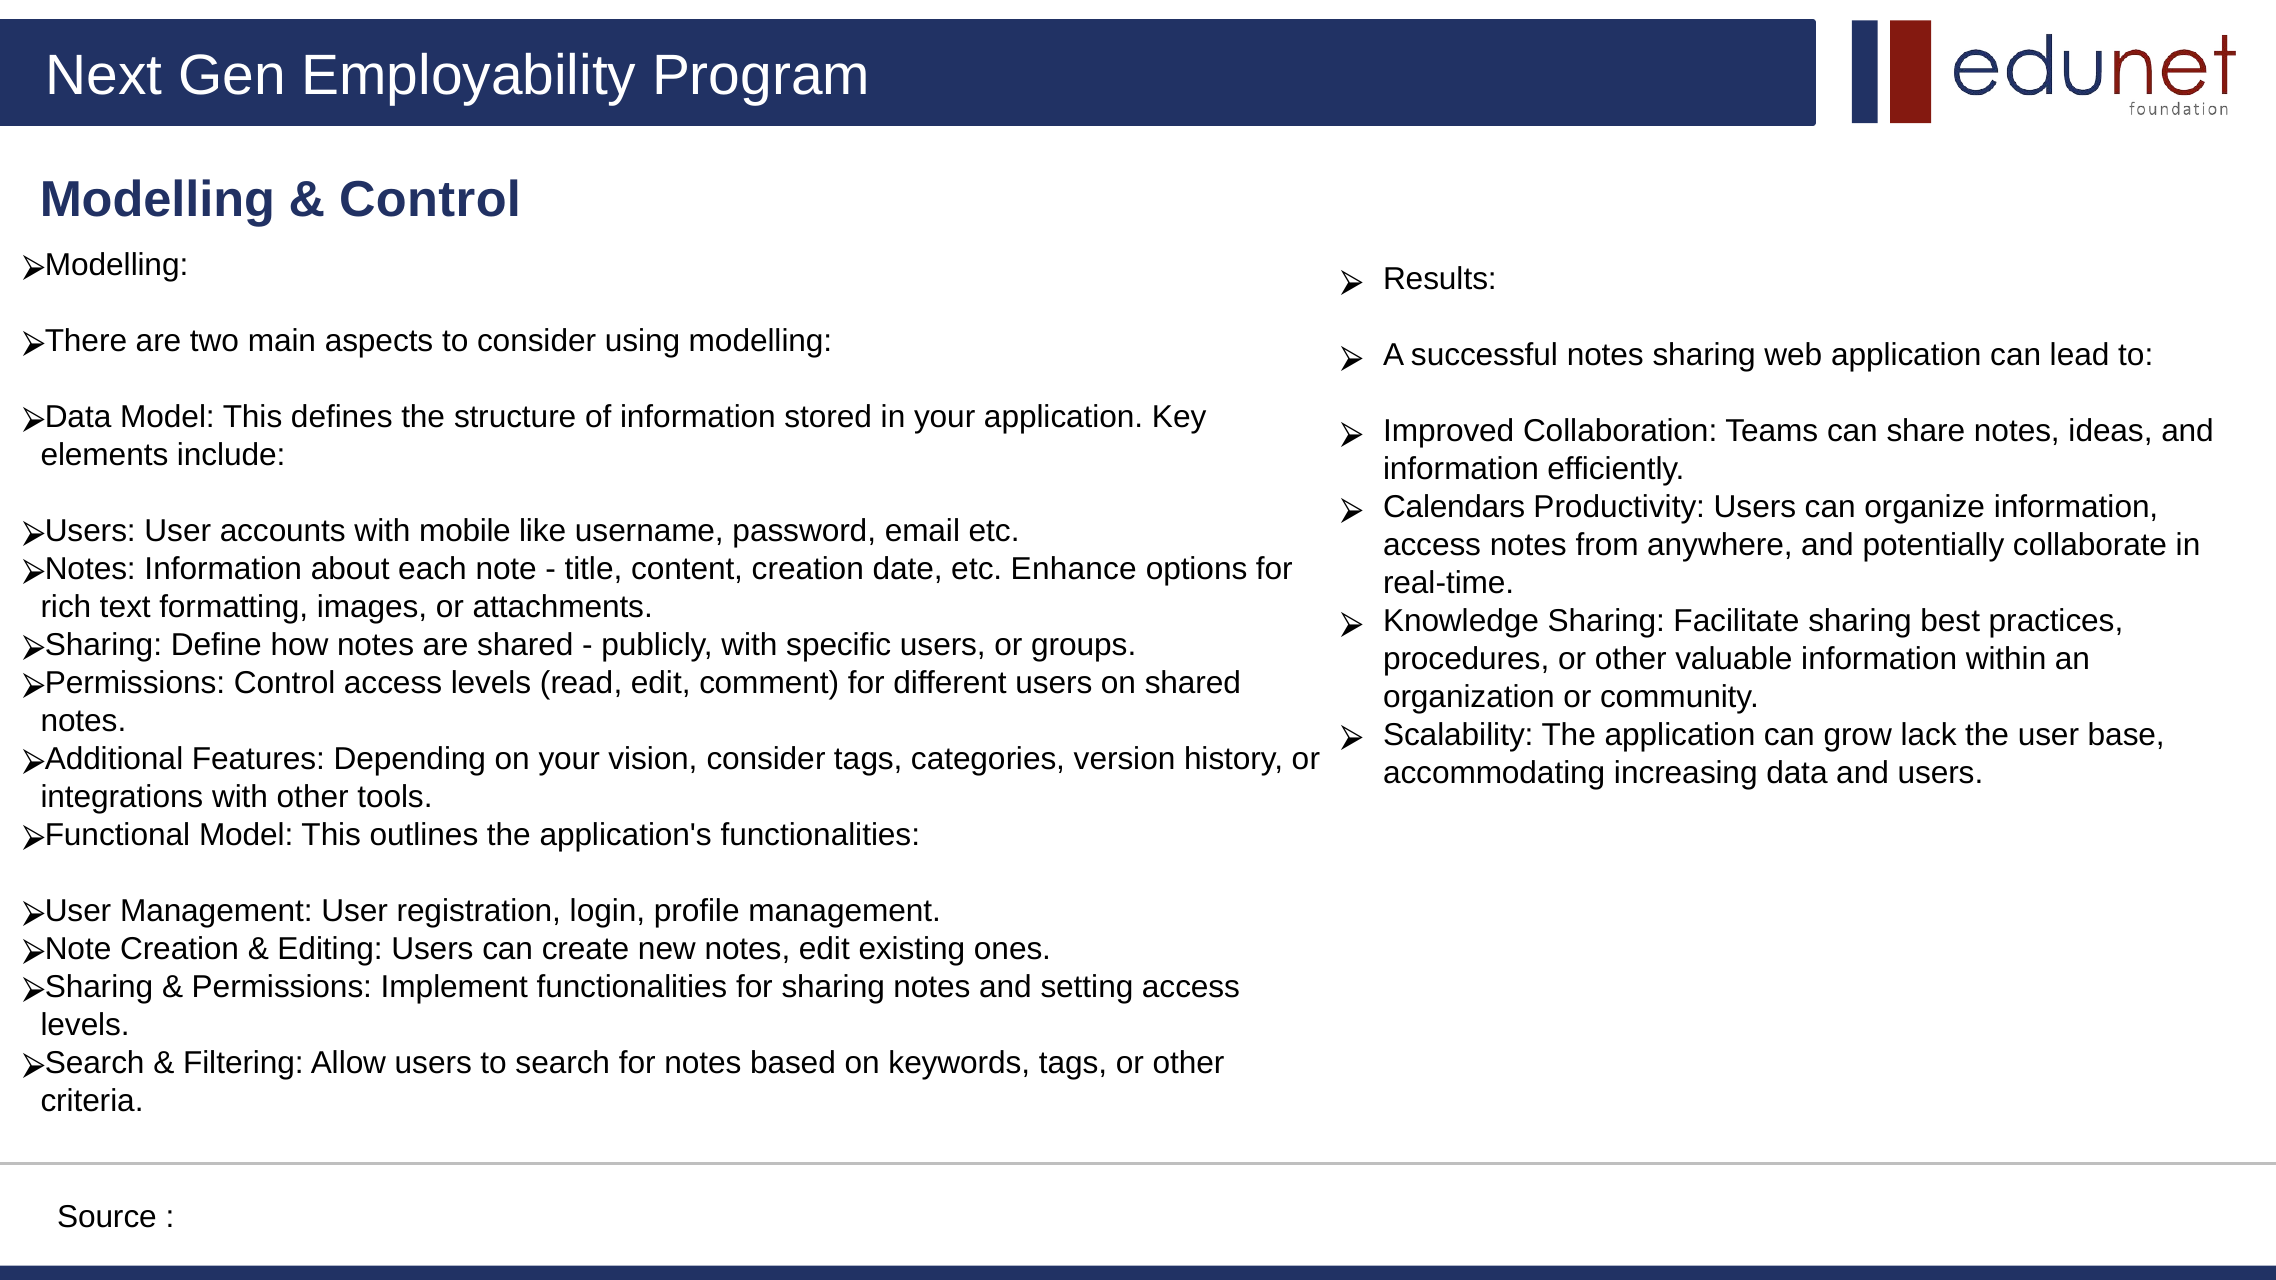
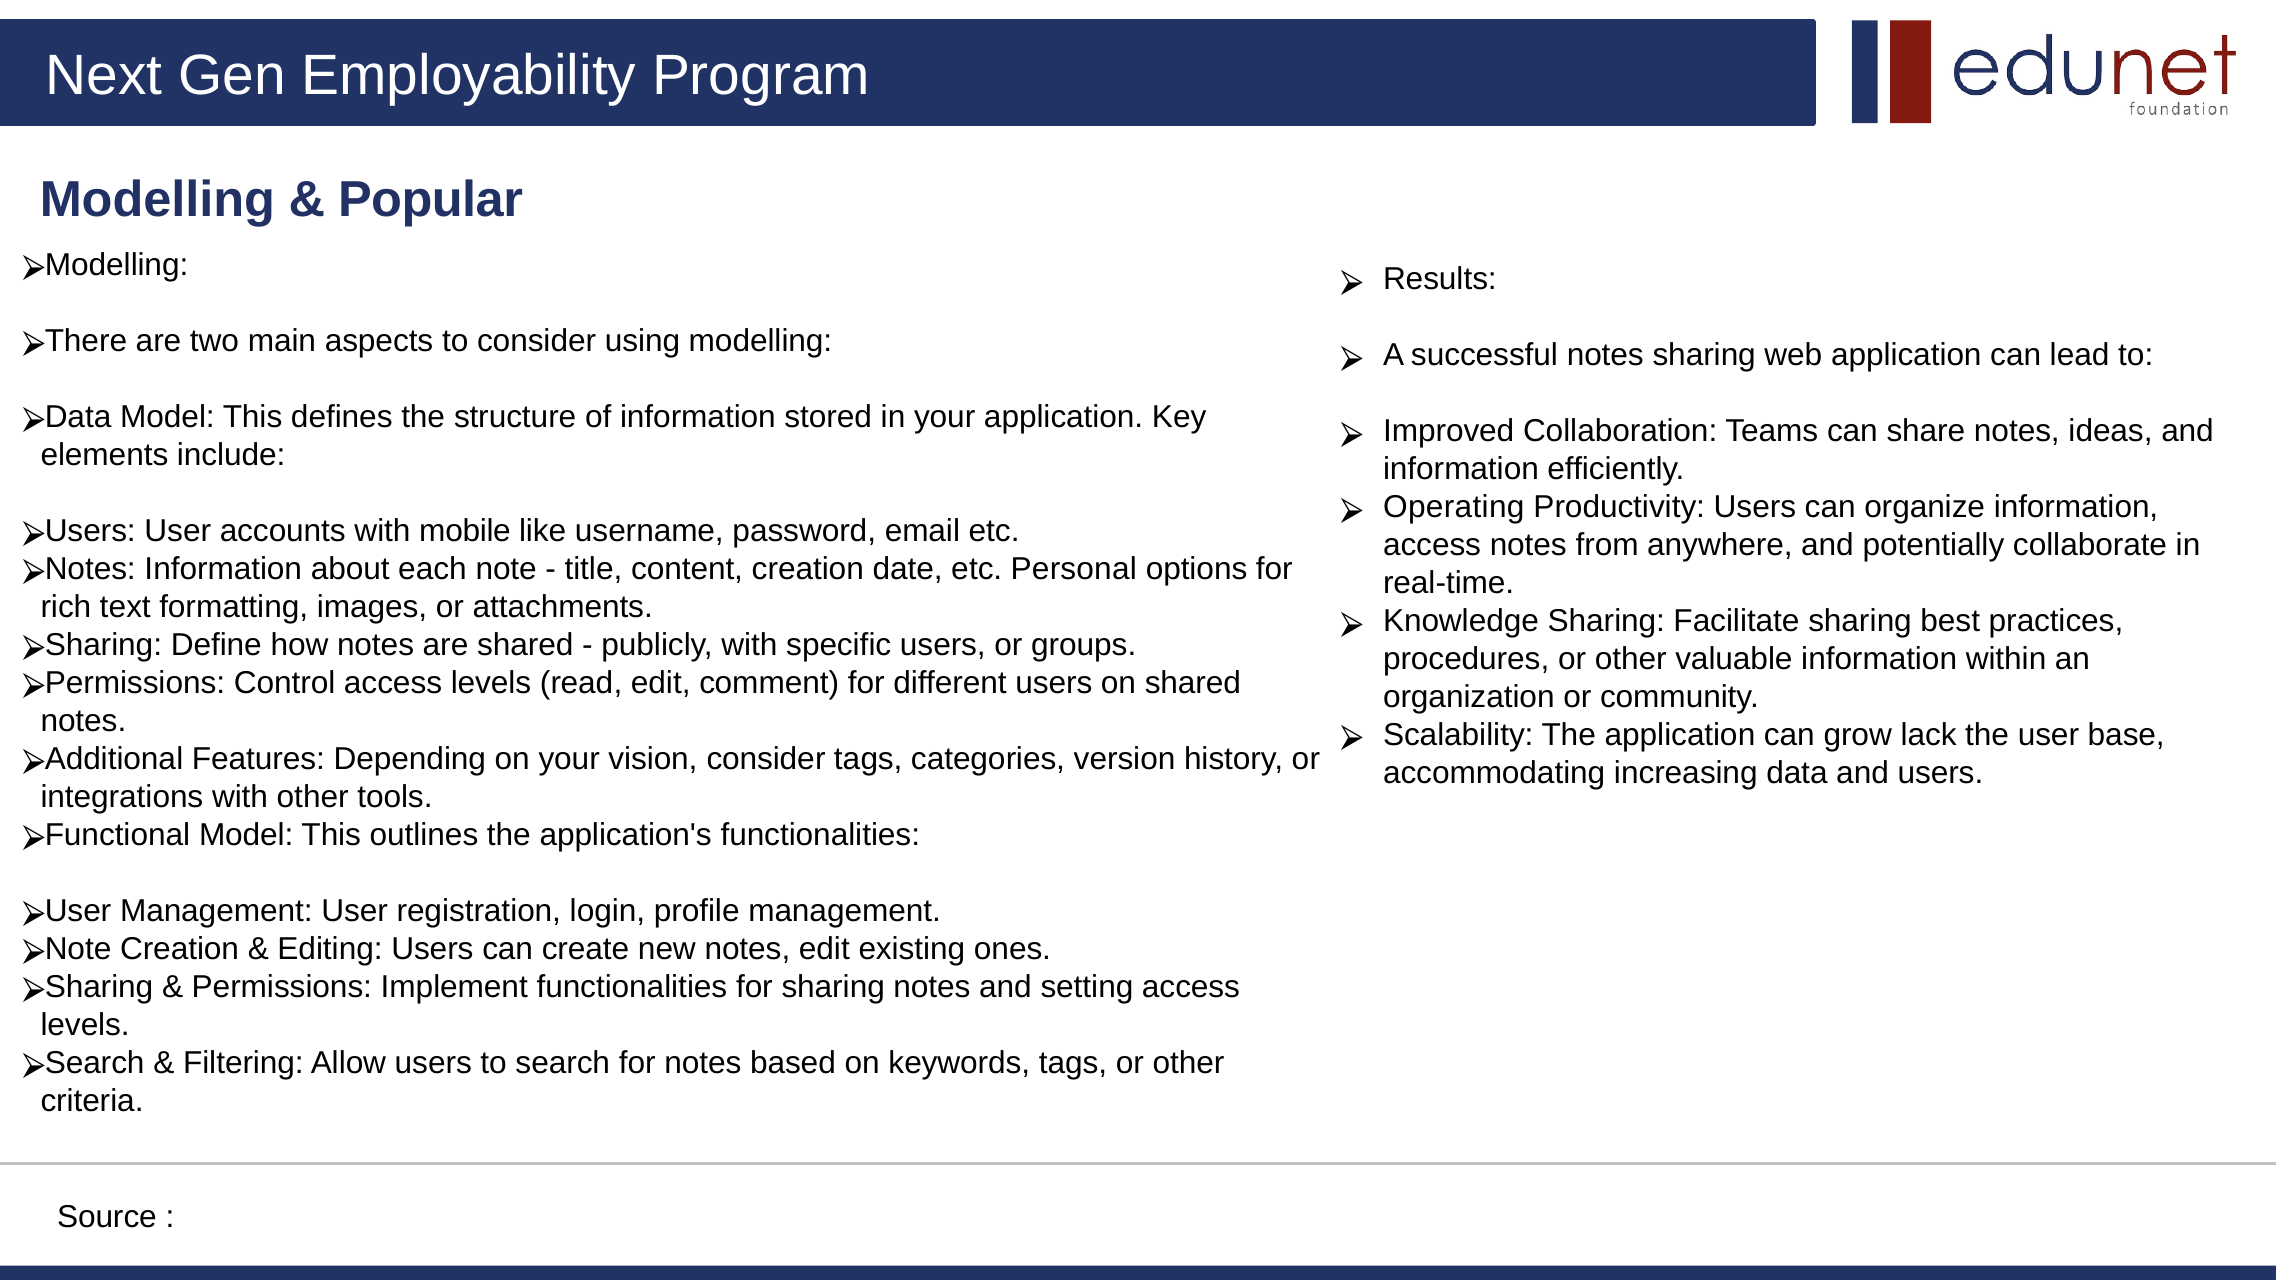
Control at (430, 200): Control -> Popular
Calendars: Calendars -> Operating
Enhance: Enhance -> Personal
